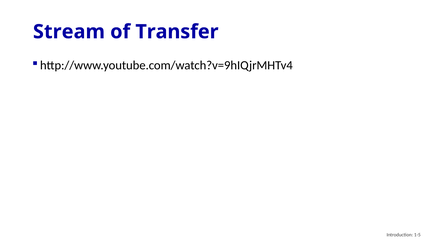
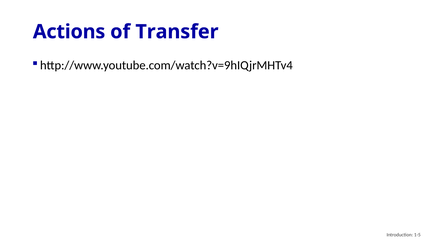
Stream: Stream -> Actions
